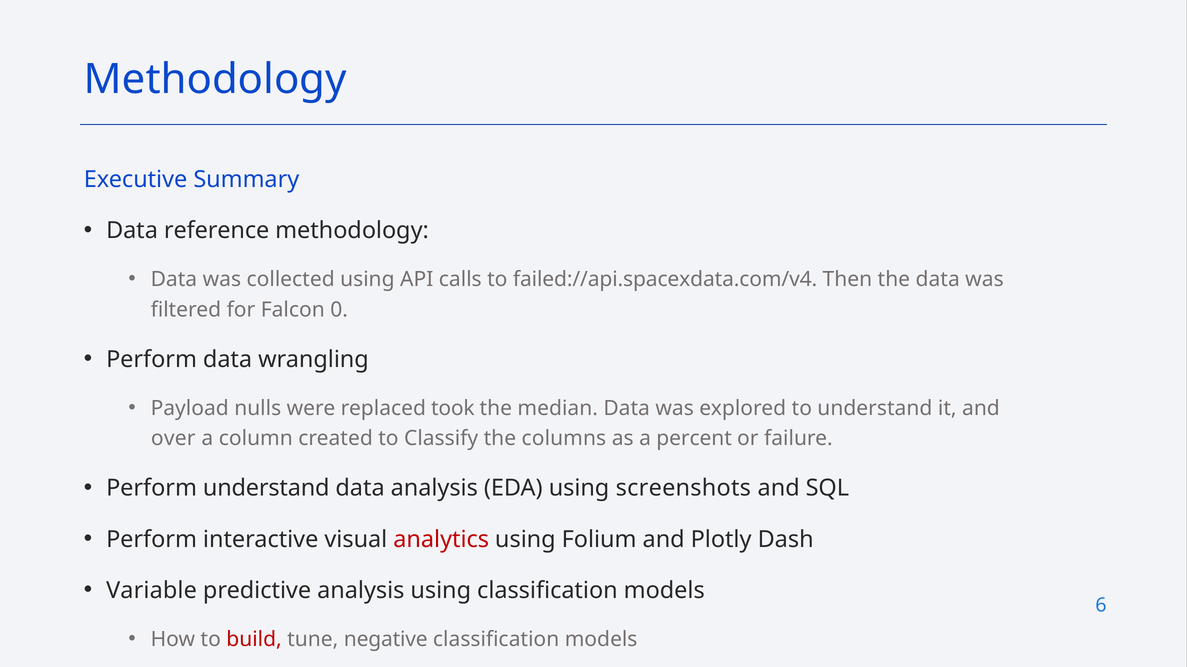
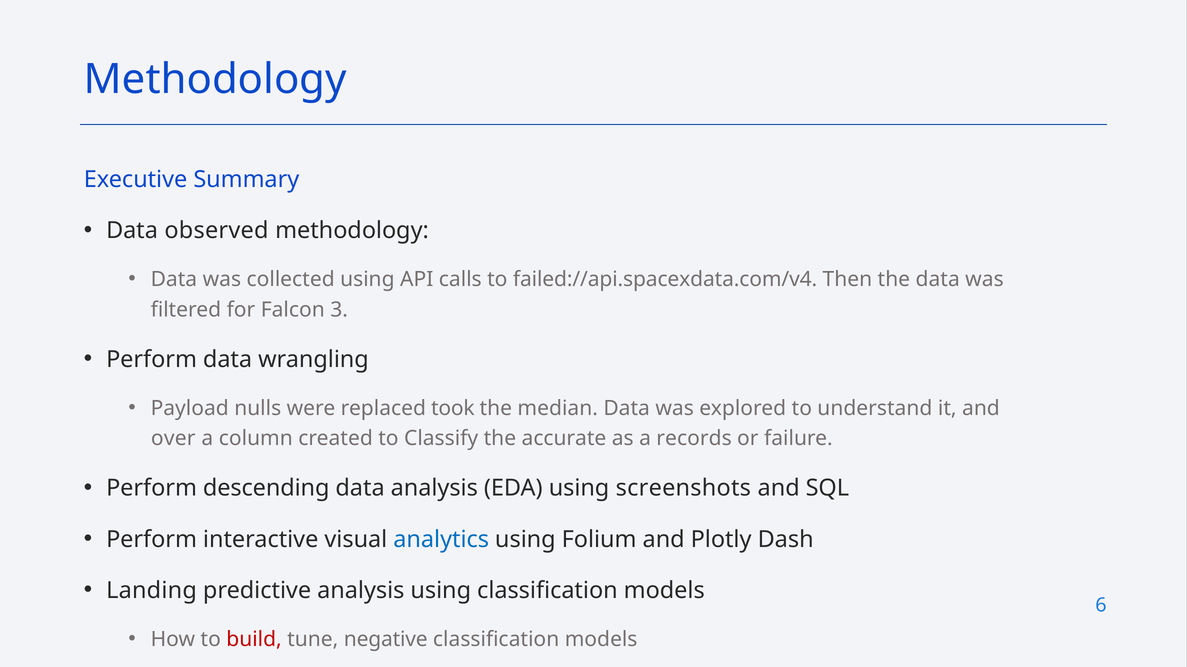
reference: reference -> observed
0: 0 -> 3
columns: columns -> accurate
percent: percent -> records
Perform understand: understand -> descending
analytics colour: red -> blue
Variable: Variable -> Landing
